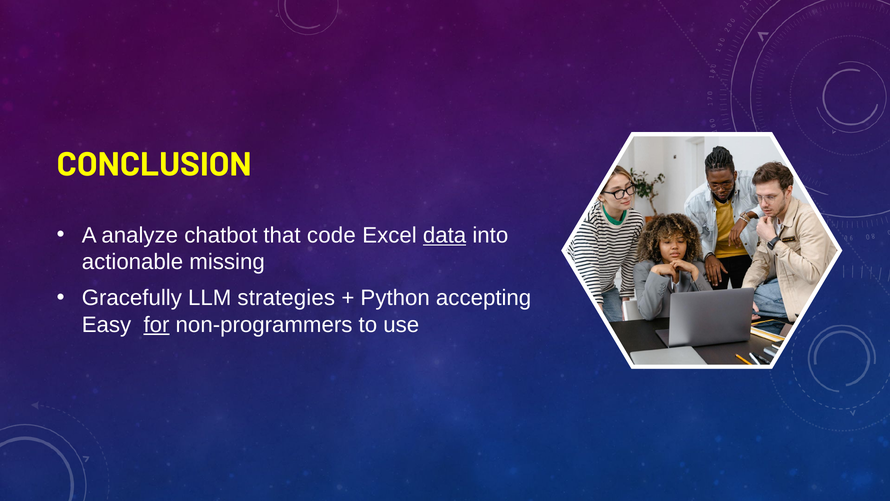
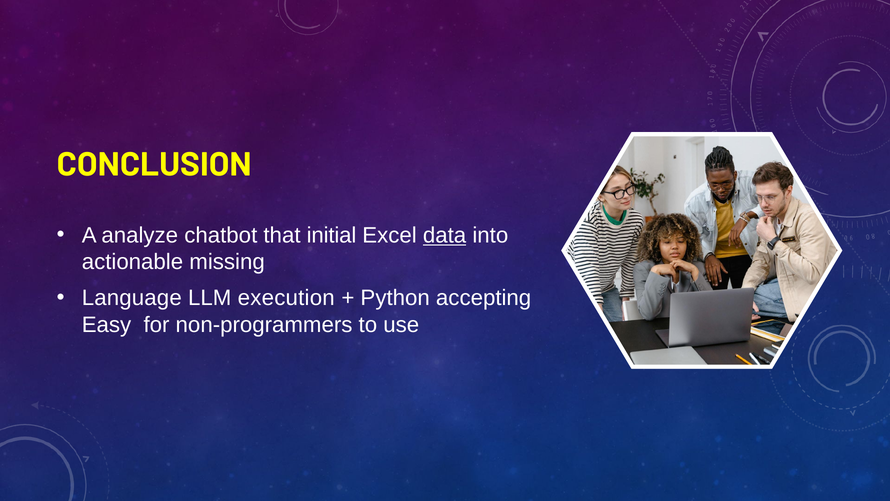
code: code -> initial
Gracefully: Gracefully -> Language
strategies: strategies -> execution
for underline: present -> none
